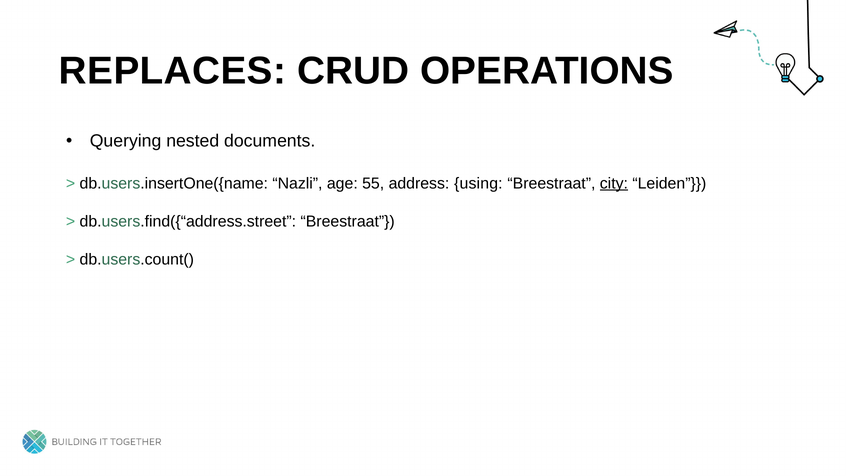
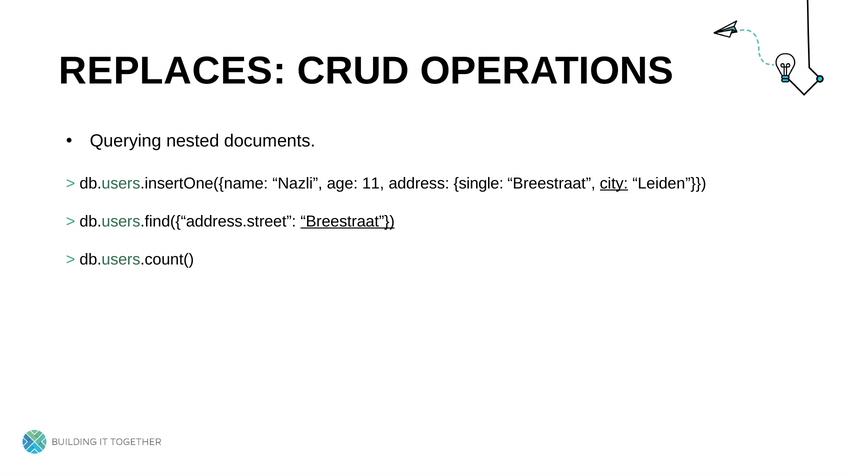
55: 55 -> 11
using: using -> single
Breestraat at (348, 221) underline: none -> present
